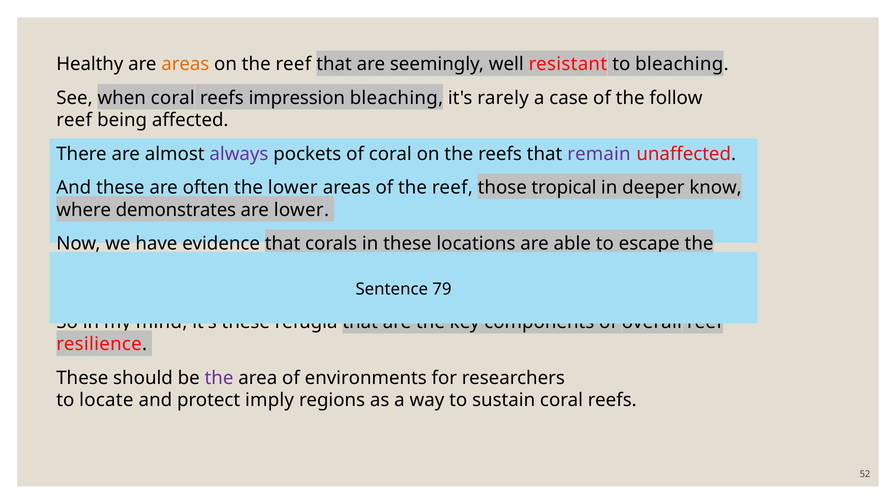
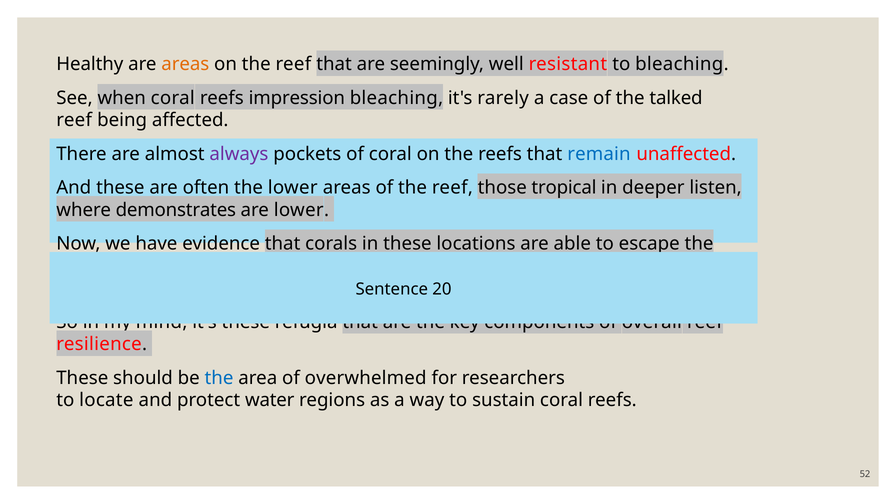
follow: follow -> talked
remain colour: purple -> blue
know: know -> listen
79: 79 -> 20
the at (219, 378) colour: purple -> blue
environments: environments -> overwhelmed
protect imply: imply -> water
